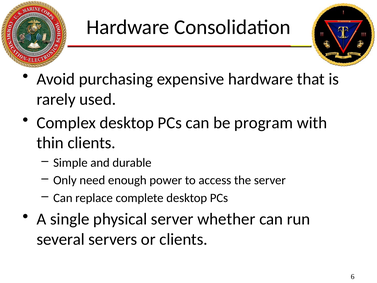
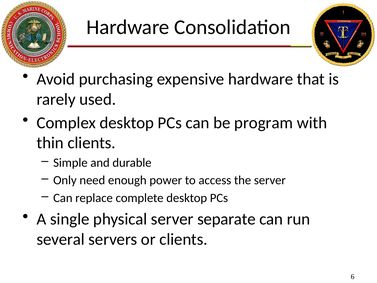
whether: whether -> separate
